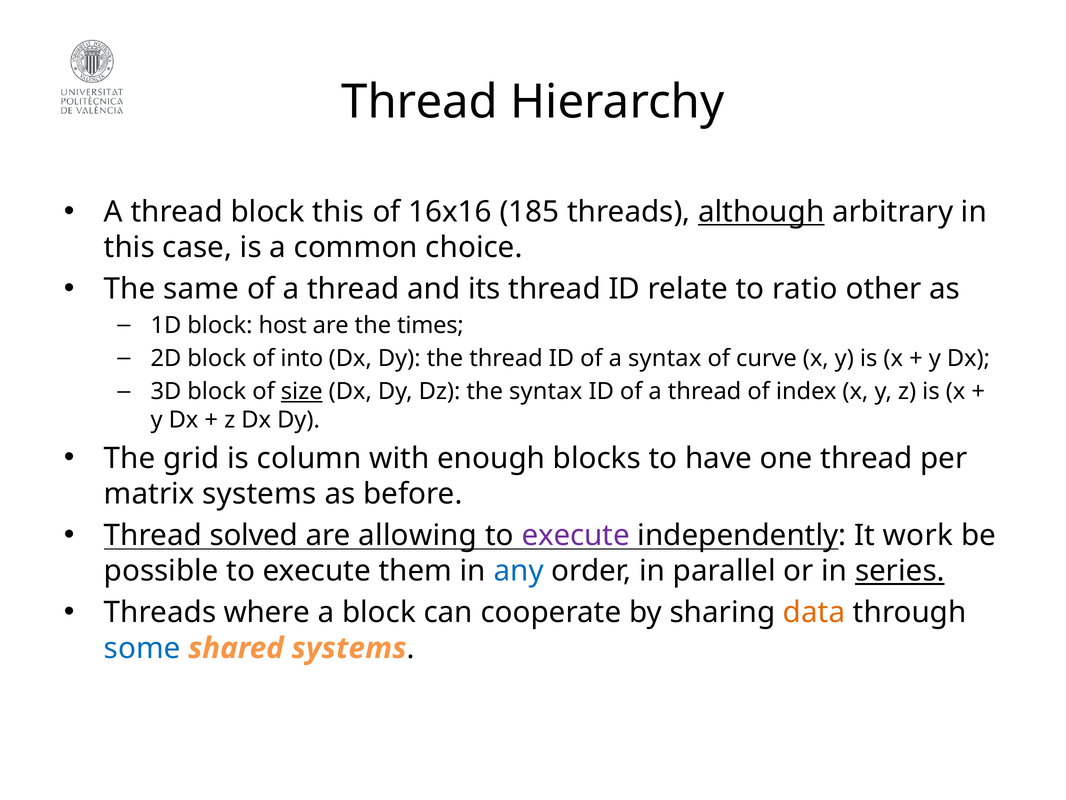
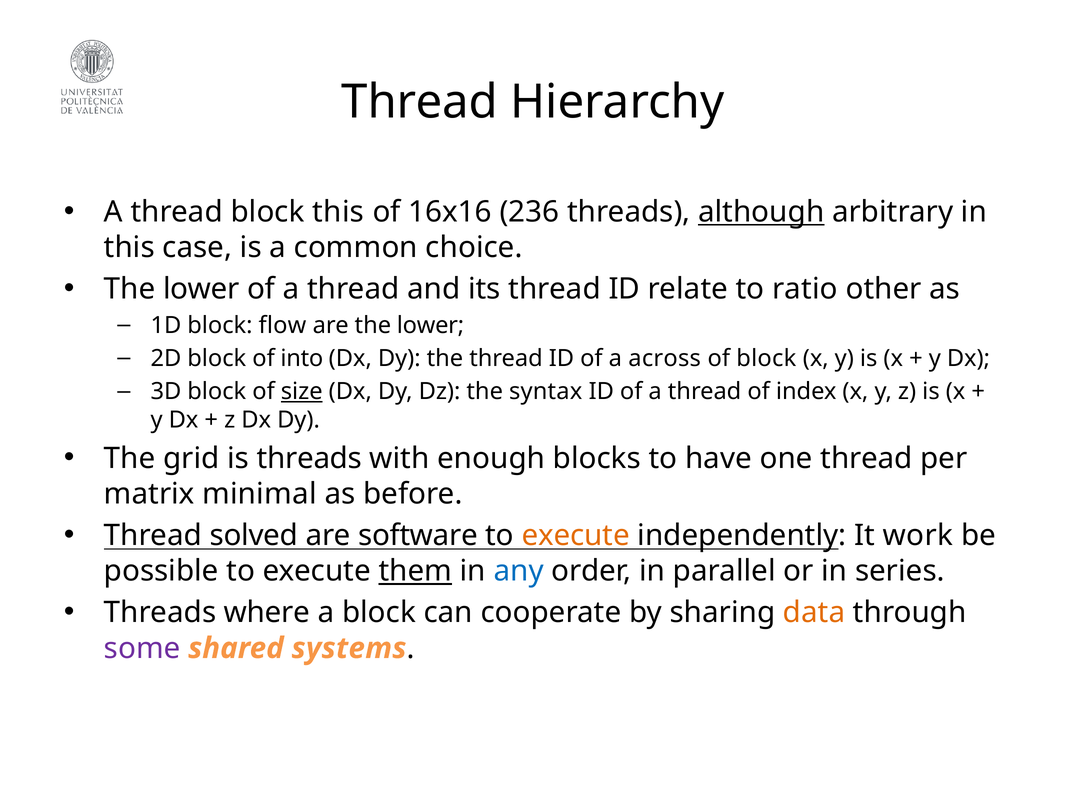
185: 185 -> 236
same at (201, 289): same -> lower
host: host -> flow
are the times: times -> lower
a syntax: syntax -> across
of curve: curve -> block
is column: column -> threads
matrix systems: systems -> minimal
allowing: allowing -> software
execute at (576, 535) colour: purple -> orange
them underline: none -> present
series underline: present -> none
some colour: blue -> purple
